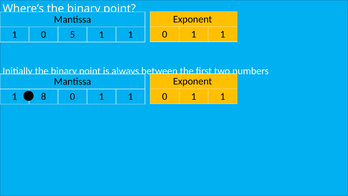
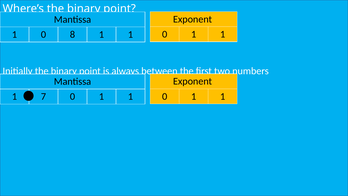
5: 5 -> 8
8: 8 -> 7
